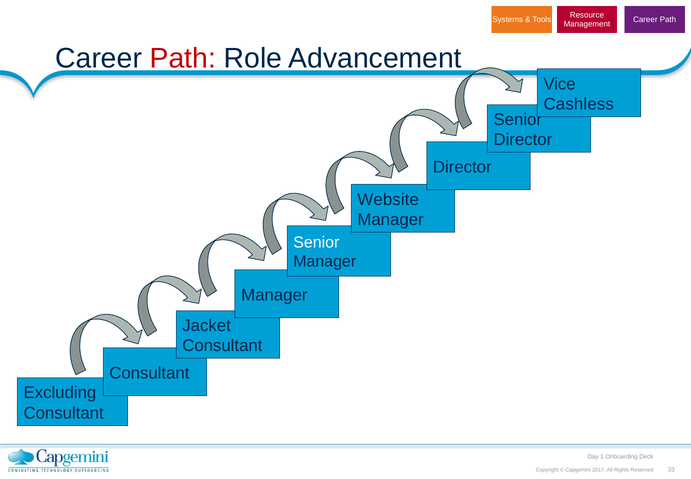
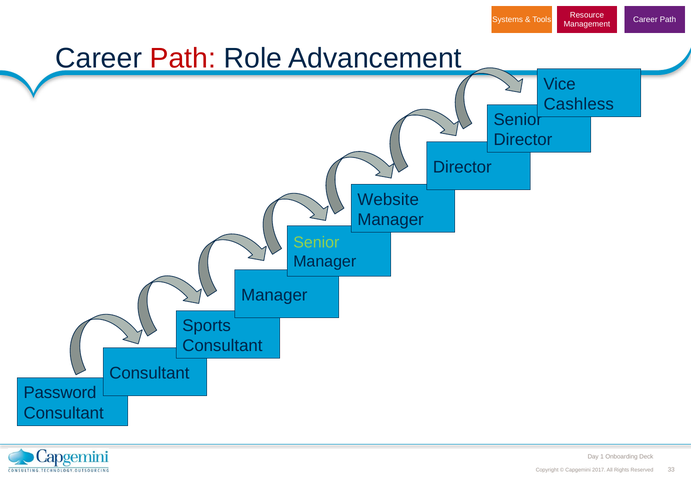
Senior at (316, 242) colour: white -> light green
Jacket: Jacket -> Sports
Excluding: Excluding -> Password
